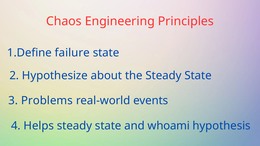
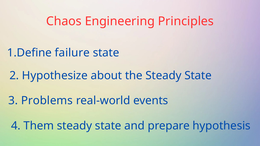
Helps: Helps -> Them
whoami: whoami -> prepare
